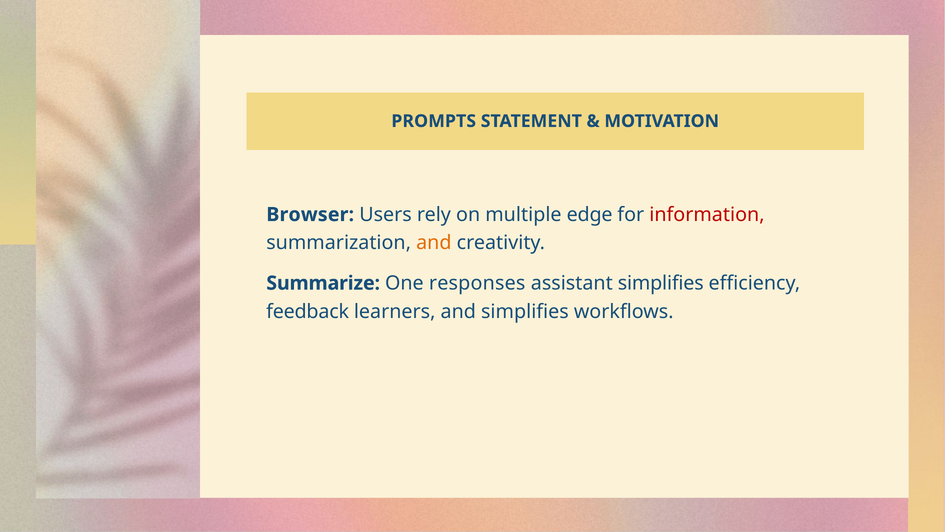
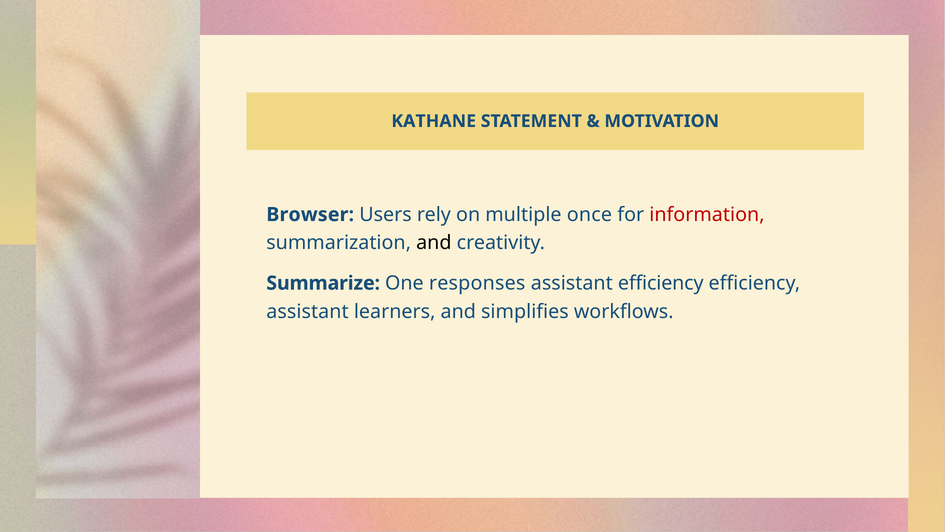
PROMPTS: PROMPTS -> KATHANE
edge: edge -> once
and at (434, 243) colour: orange -> black
assistant simplifies: simplifies -> efficiency
feedback at (308, 311): feedback -> assistant
